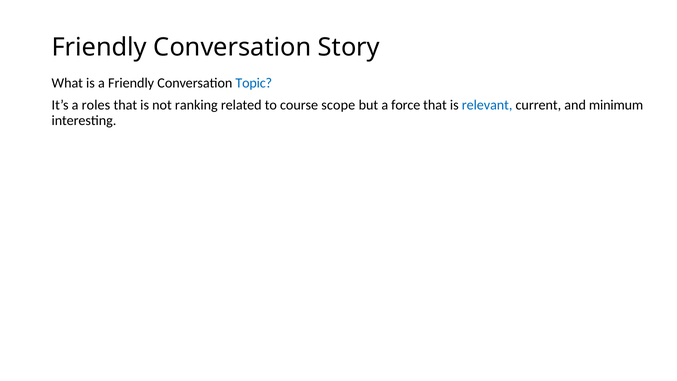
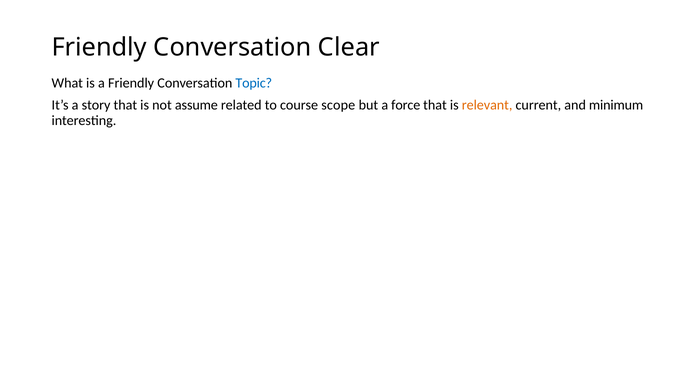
Story: Story -> Clear
roles: roles -> story
ranking: ranking -> assume
relevant colour: blue -> orange
